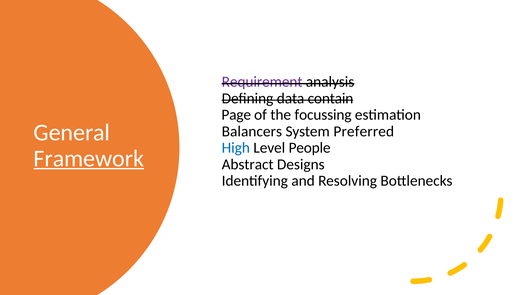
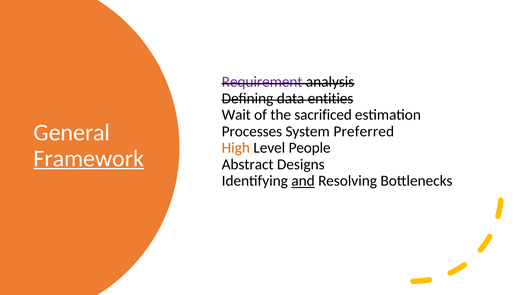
contain: contain -> entities
Page: Page -> Wait
focussing: focussing -> sacrificed
Balancers: Balancers -> Processes
High colour: blue -> orange
and underline: none -> present
